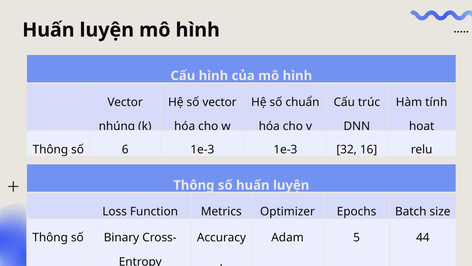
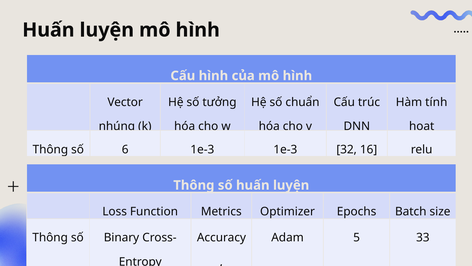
số vector: vector -> tưởng
44: 44 -> 33
